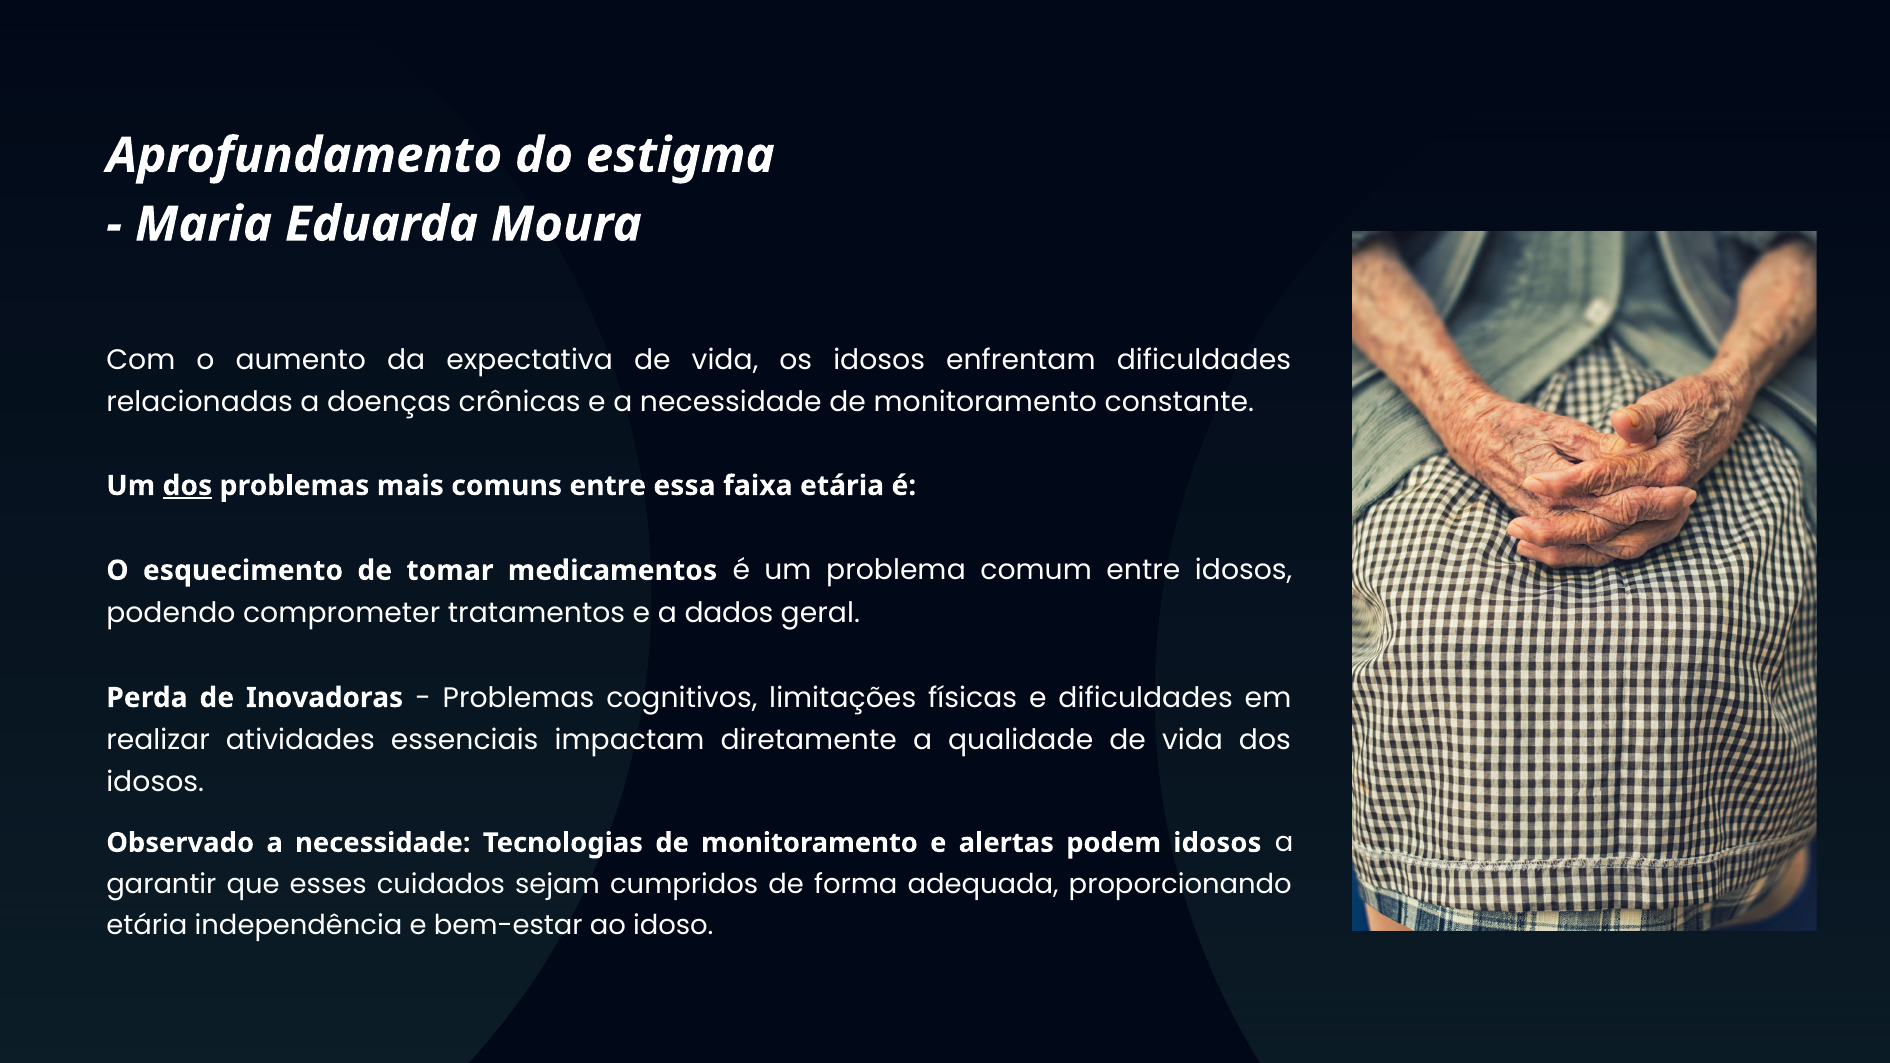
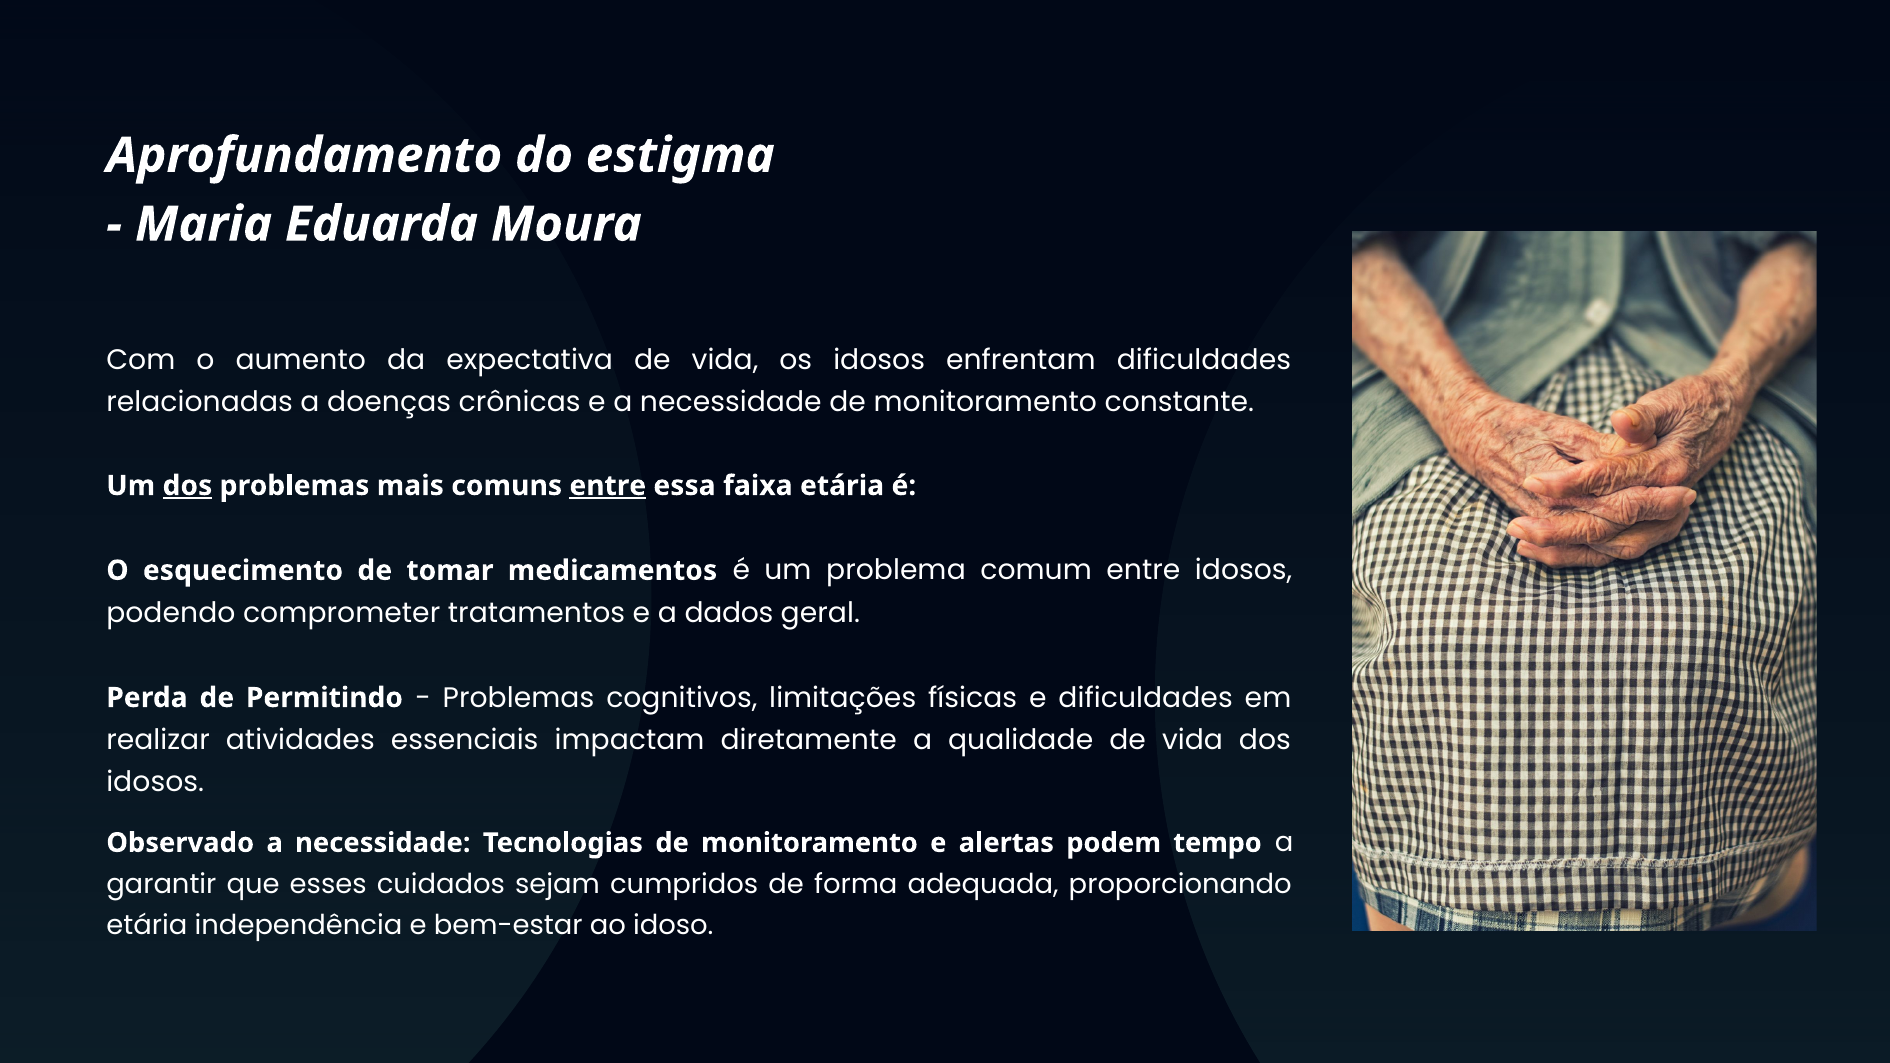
entre at (608, 486) underline: none -> present
Inovadoras: Inovadoras -> Permitindo
podem idosos: idosos -> tempo
